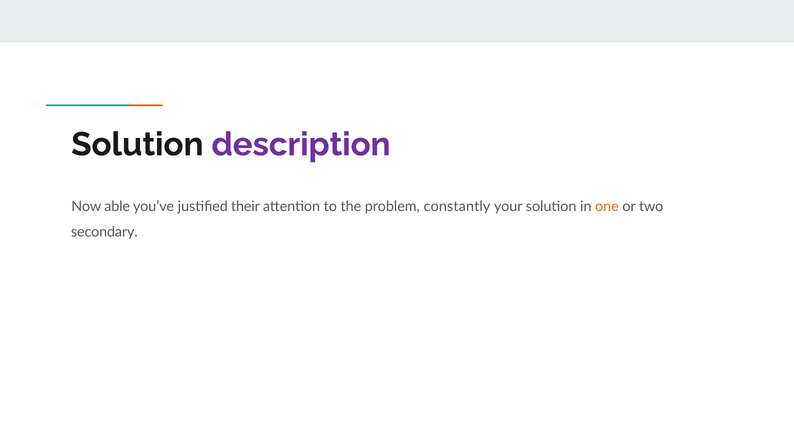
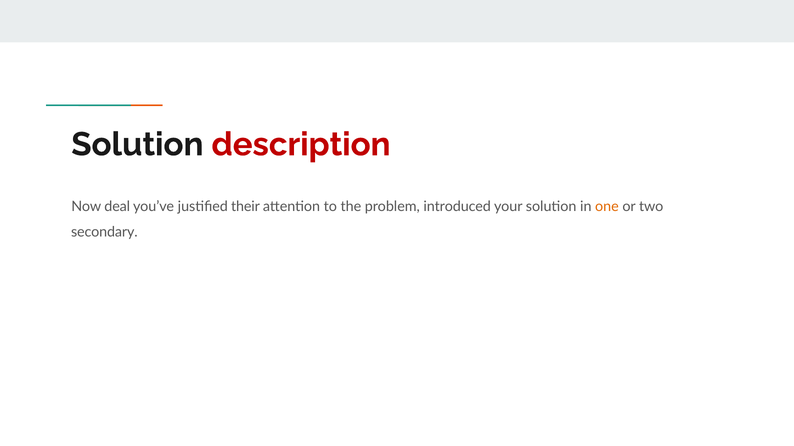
description colour: purple -> red
able: able -> deal
constantly: constantly -> introduced
